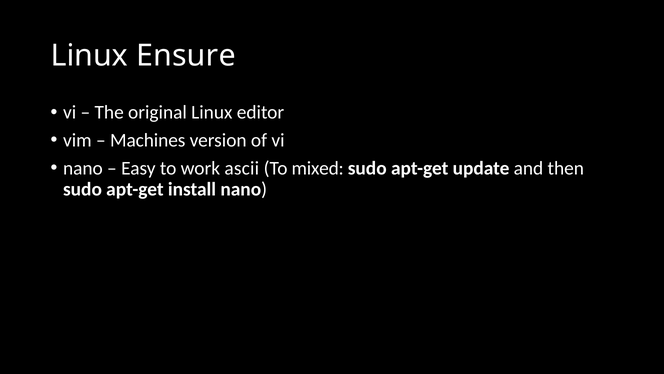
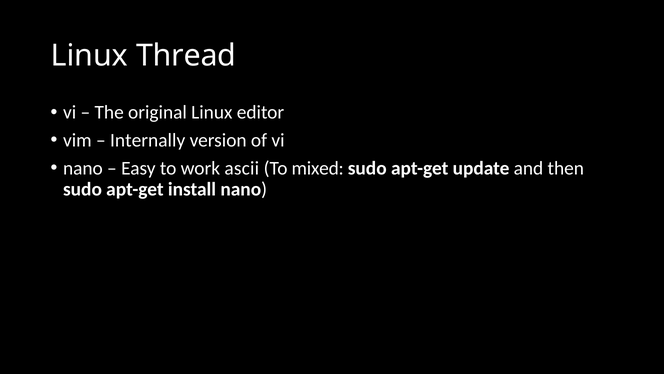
Ensure: Ensure -> Thread
Machines: Machines -> Internally
